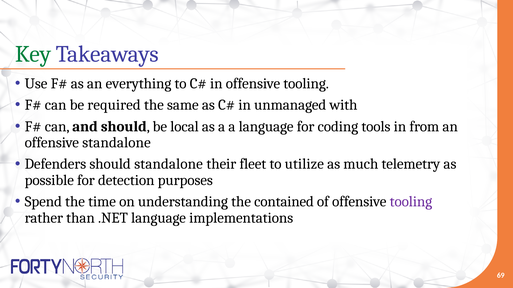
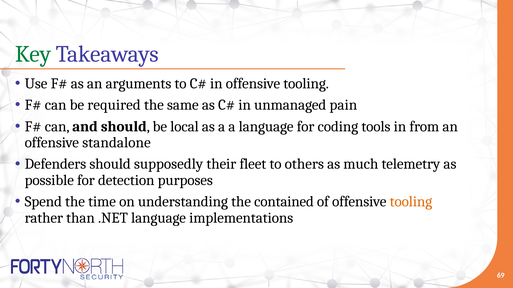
everything: everything -> arguments
with: with -> pain
should standalone: standalone -> supposedly
utilize: utilize -> others
tooling at (411, 202) colour: purple -> orange
